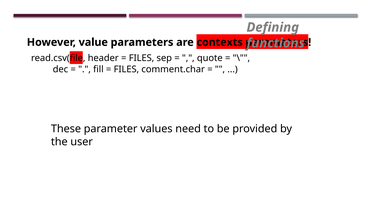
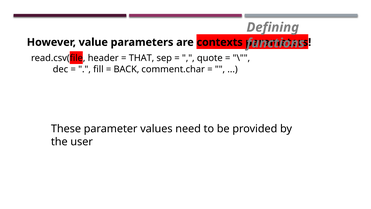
FILES at (142, 58): FILES -> THAT
FILES at (126, 69): FILES -> BACK
